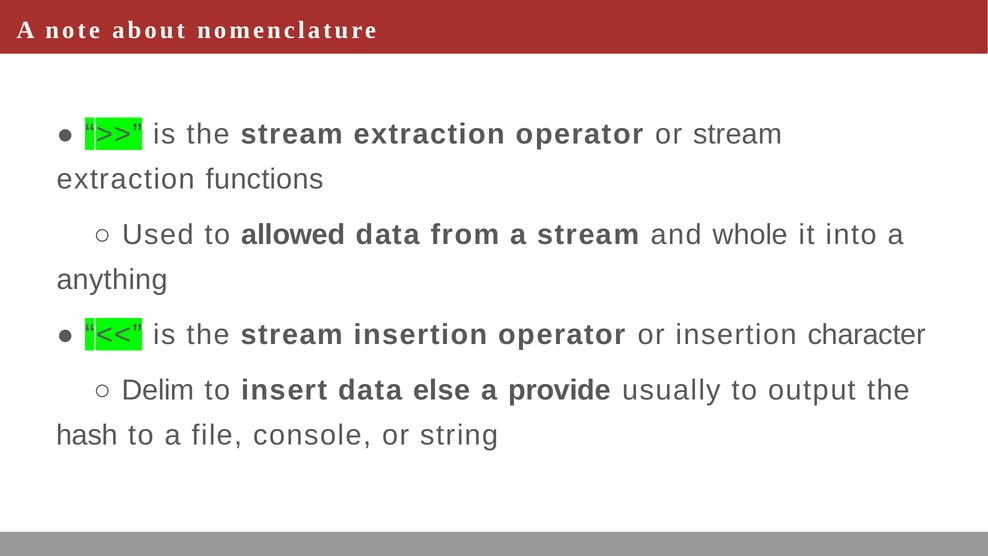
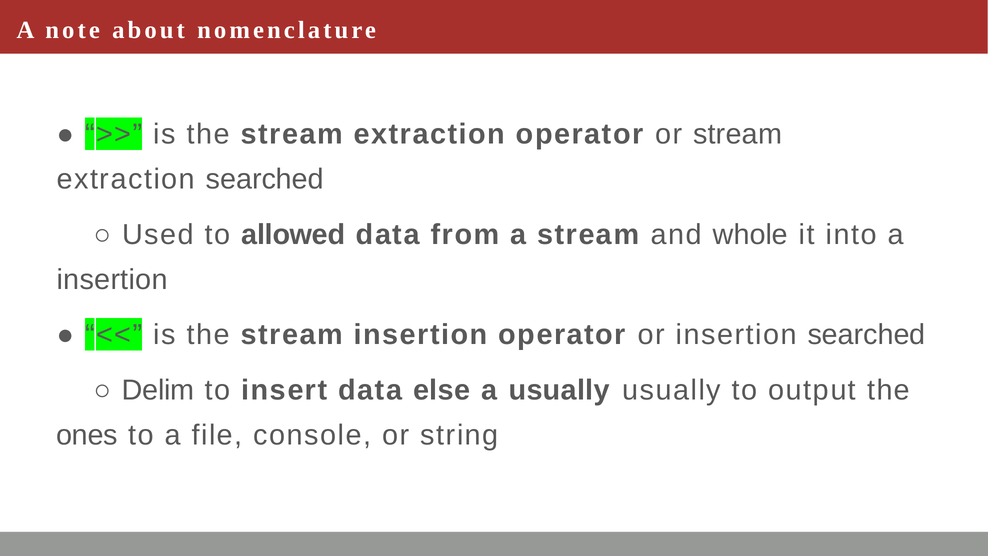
extraction functions: functions -> searched
anything at (112, 279): anything -> insertion
insertion character: character -> searched
a provide: provide -> usually
hash: hash -> ones
